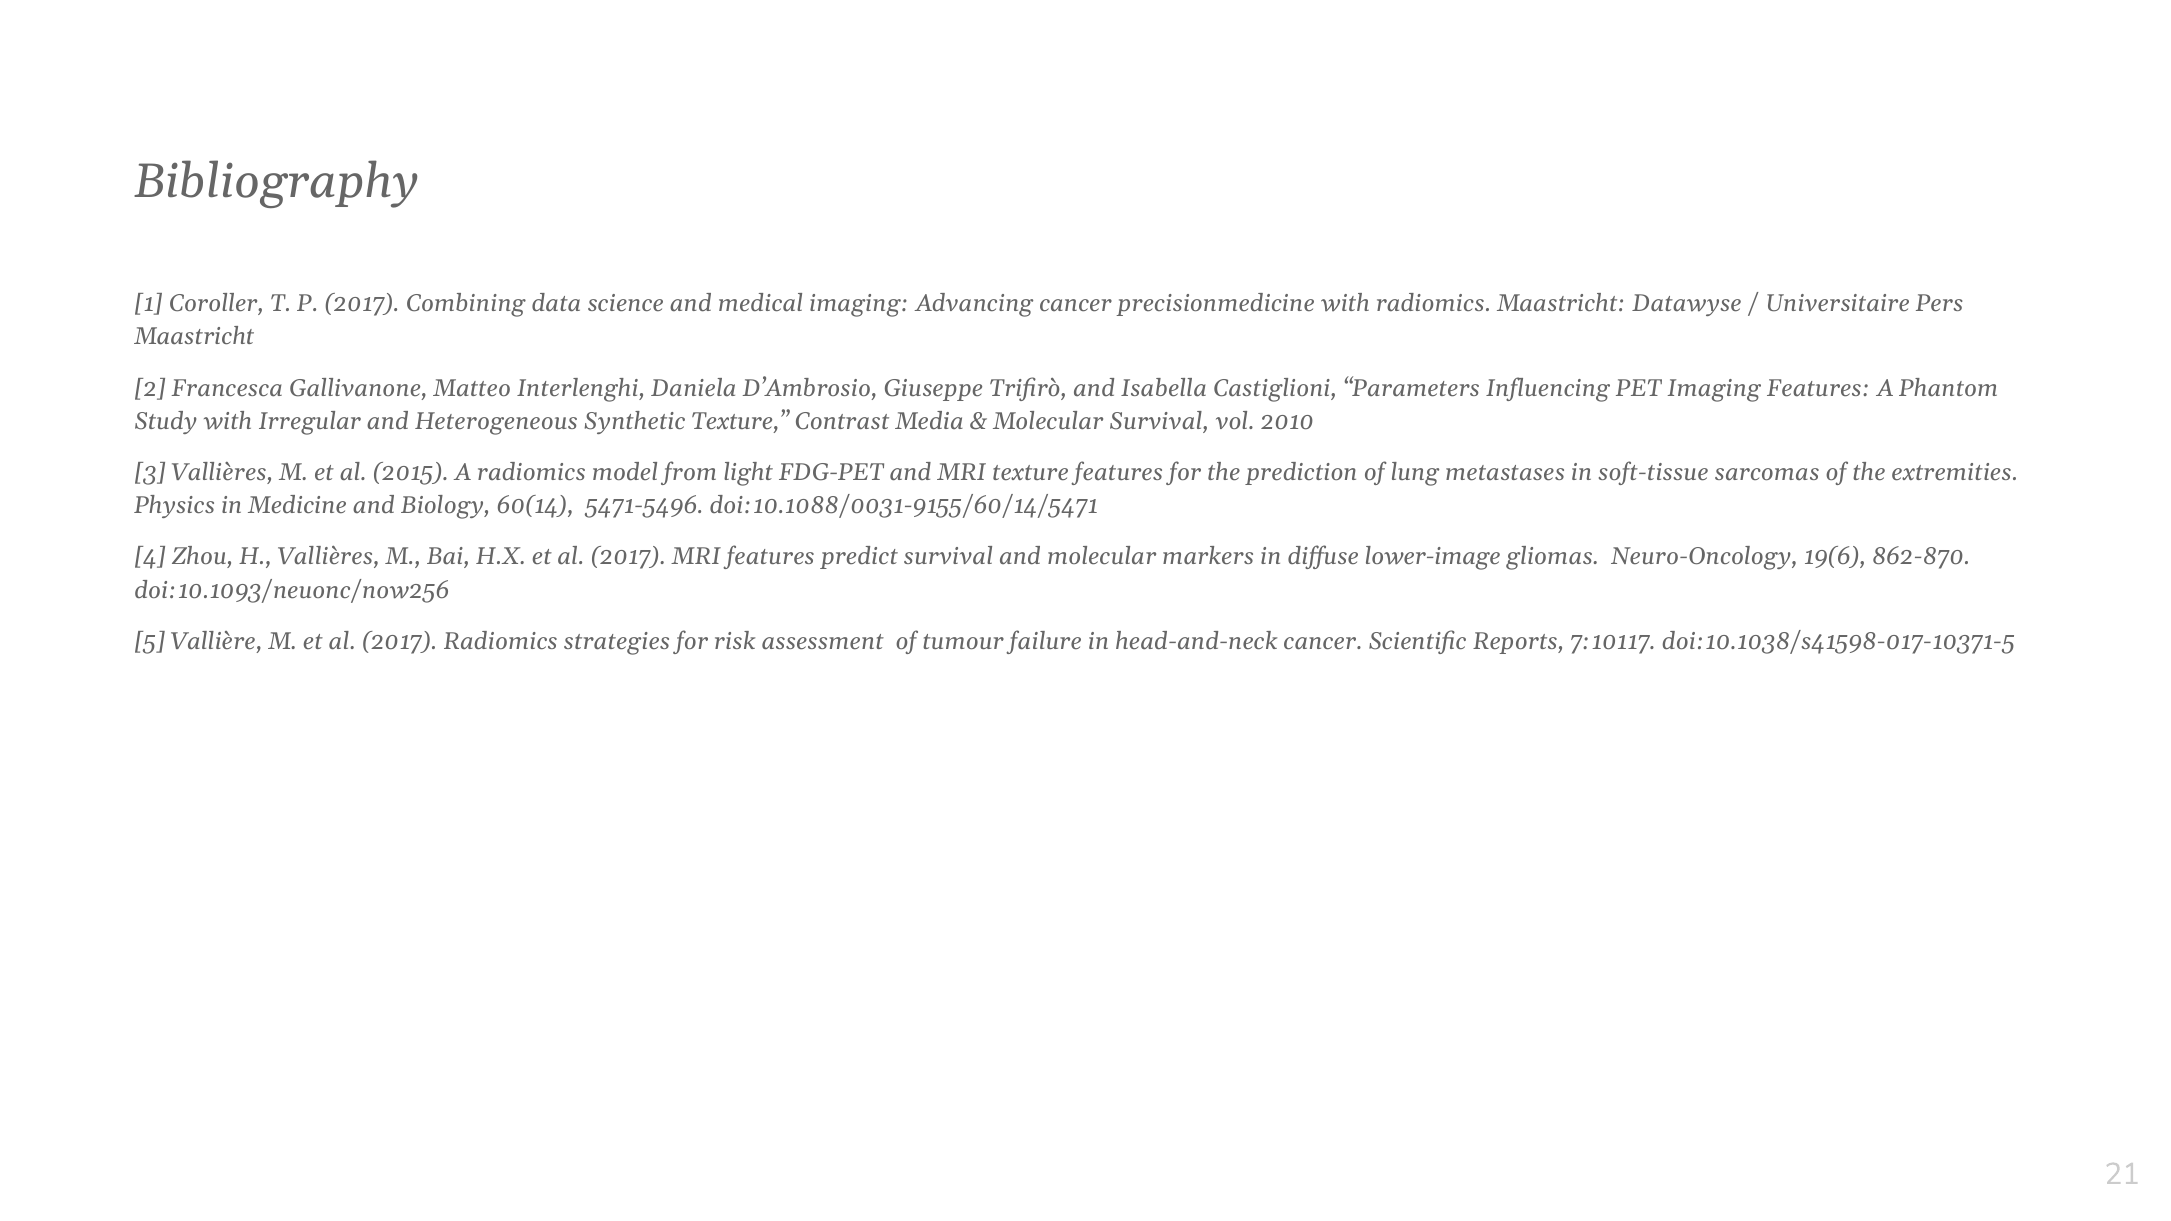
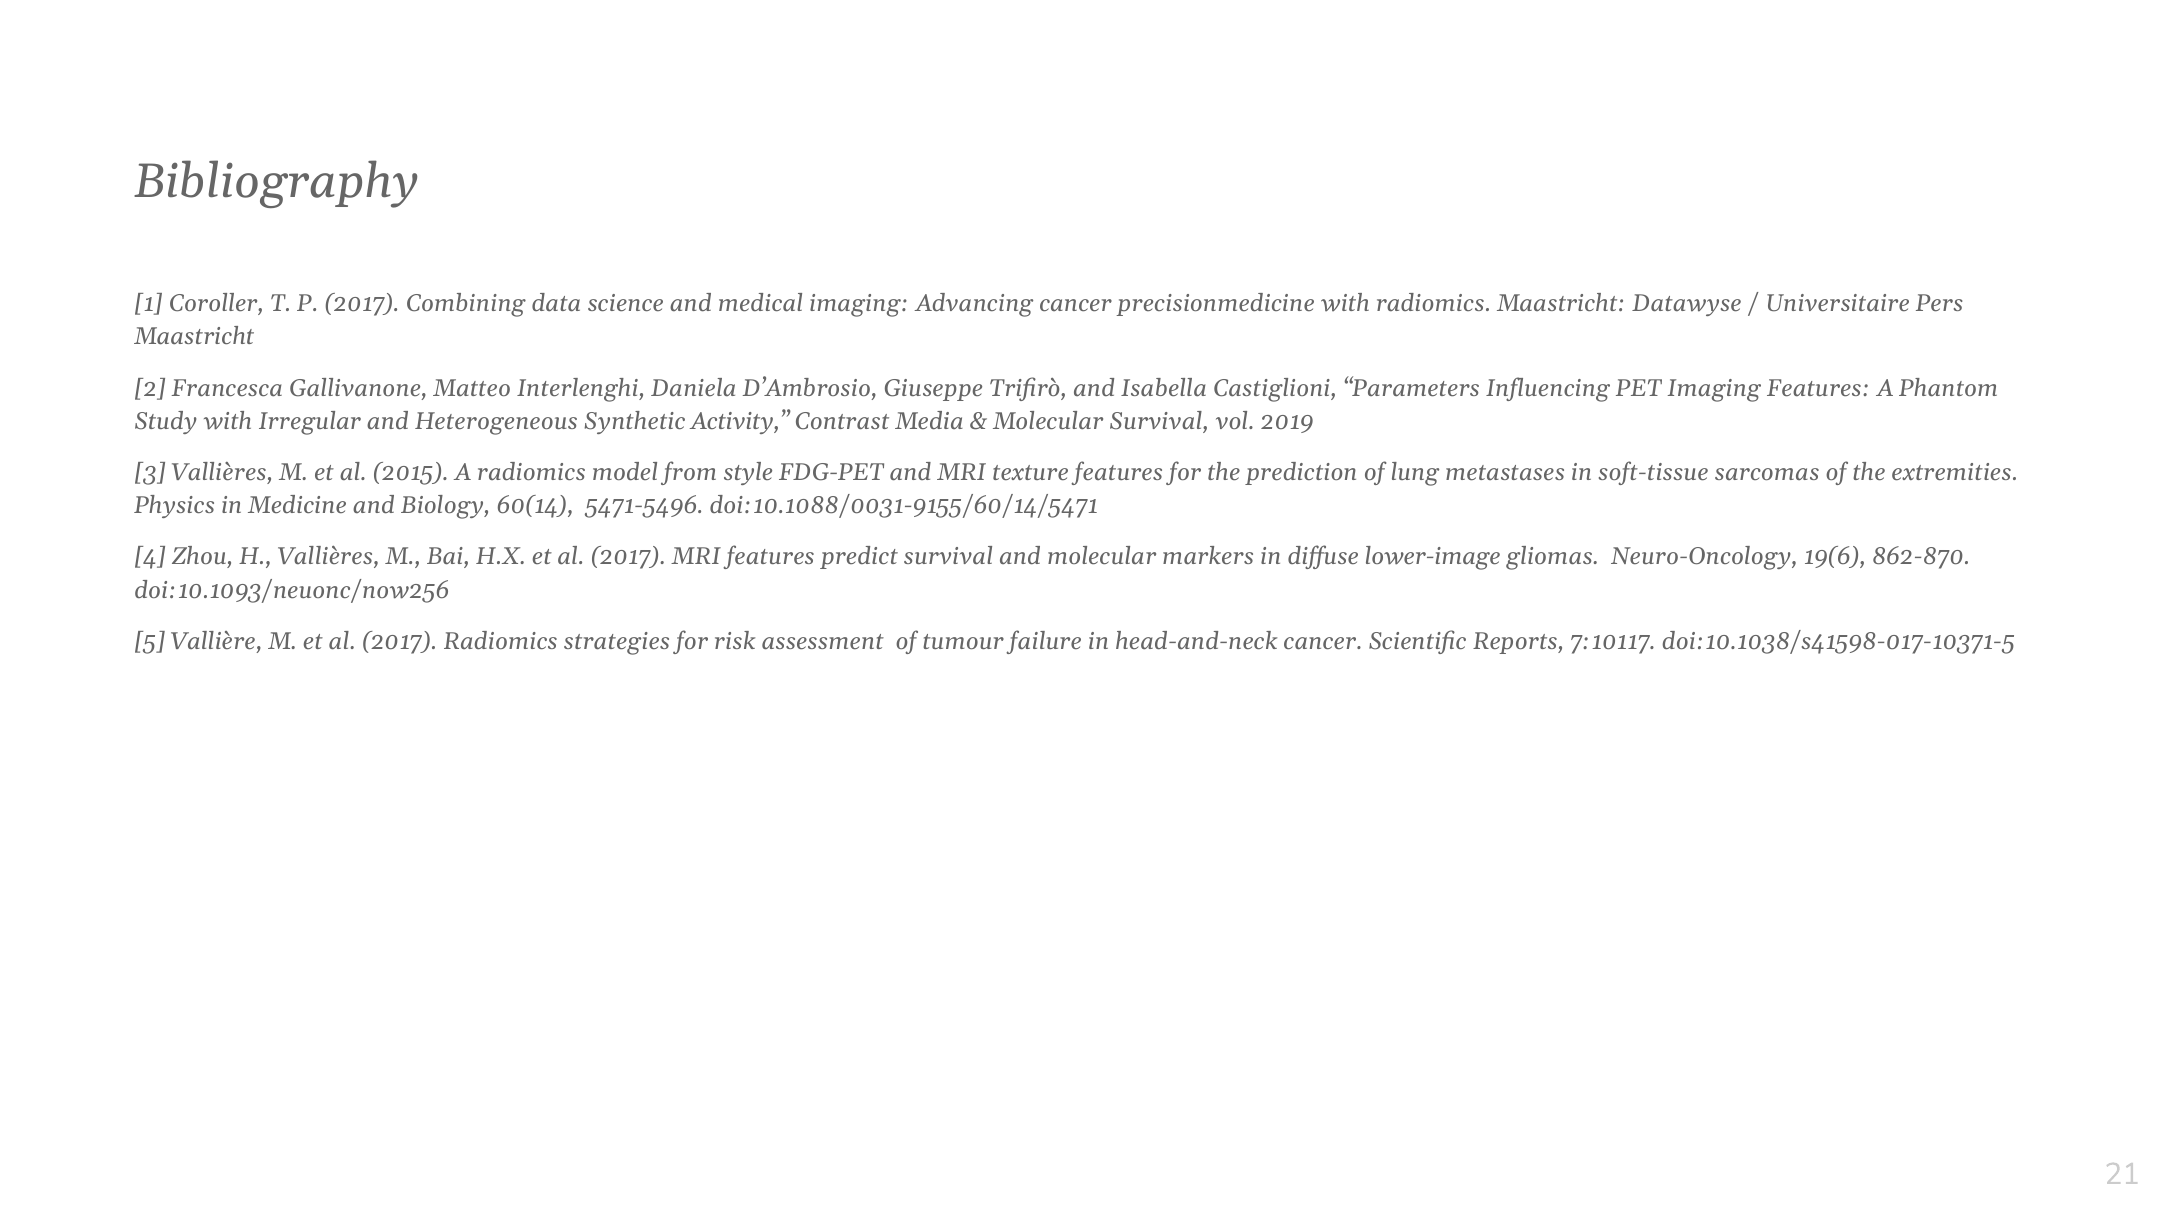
Synthetic Texture: Texture -> Activity
2010: 2010 -> 2019
light: light -> style
